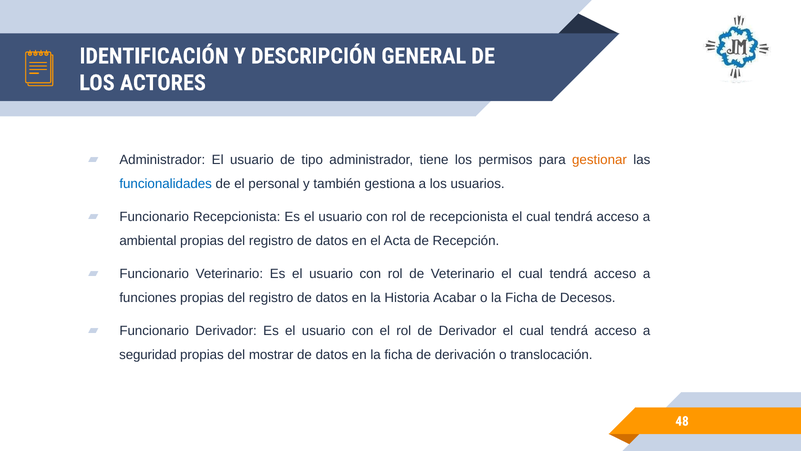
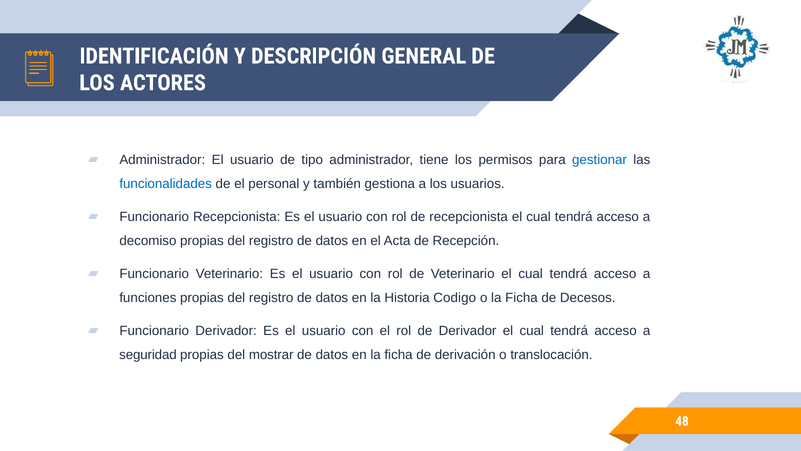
gestionar colour: orange -> blue
ambiental: ambiental -> decomiso
Acabar: Acabar -> Codigo
